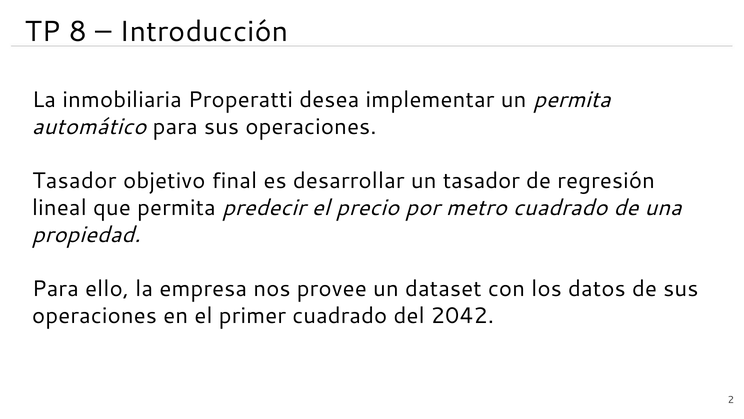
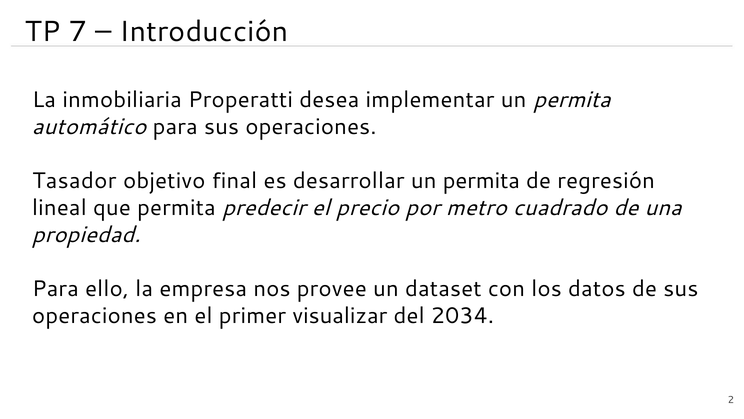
8: 8 -> 7
desarrollar un tasador: tasador -> permita
primer cuadrado: cuadrado -> visualizar
2042: 2042 -> 2034
